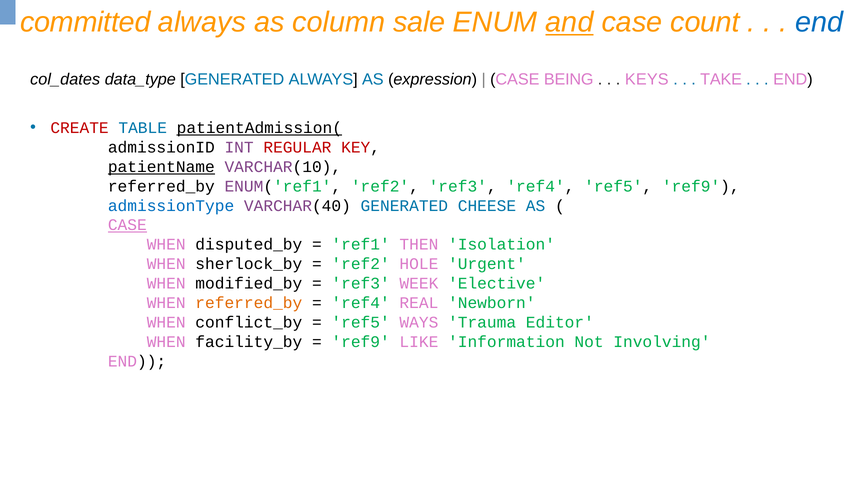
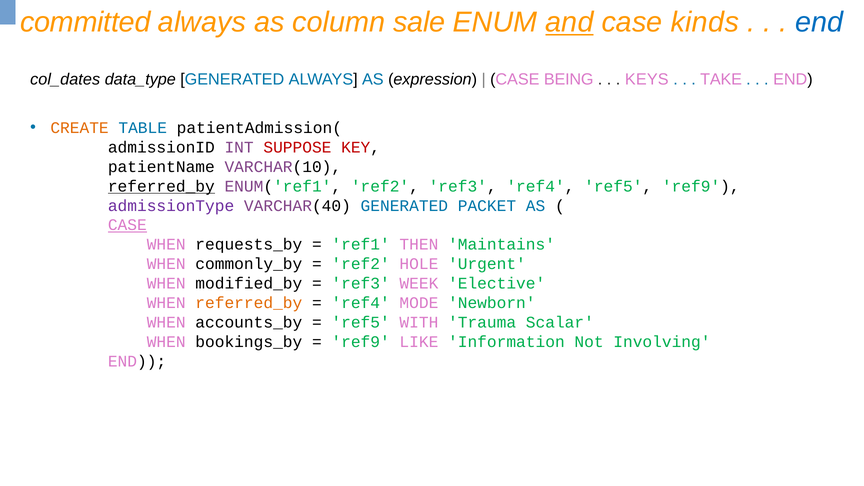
count: count -> kinds
CREATE colour: red -> orange
patientAdmission( underline: present -> none
REGULAR: REGULAR -> SUPPOSE
patientName underline: present -> none
referred_by at (161, 186) underline: none -> present
admissionType colour: blue -> purple
CHEESE: CHEESE -> PACKET
disputed_by: disputed_by -> requests_by
Isolation: Isolation -> Maintains
sherlock_by: sherlock_by -> commonly_by
REAL: REAL -> MODE
conflict_by: conflict_by -> accounts_by
WAYS: WAYS -> WITH
Editor: Editor -> Scalar
facility_by: facility_by -> bookings_by
